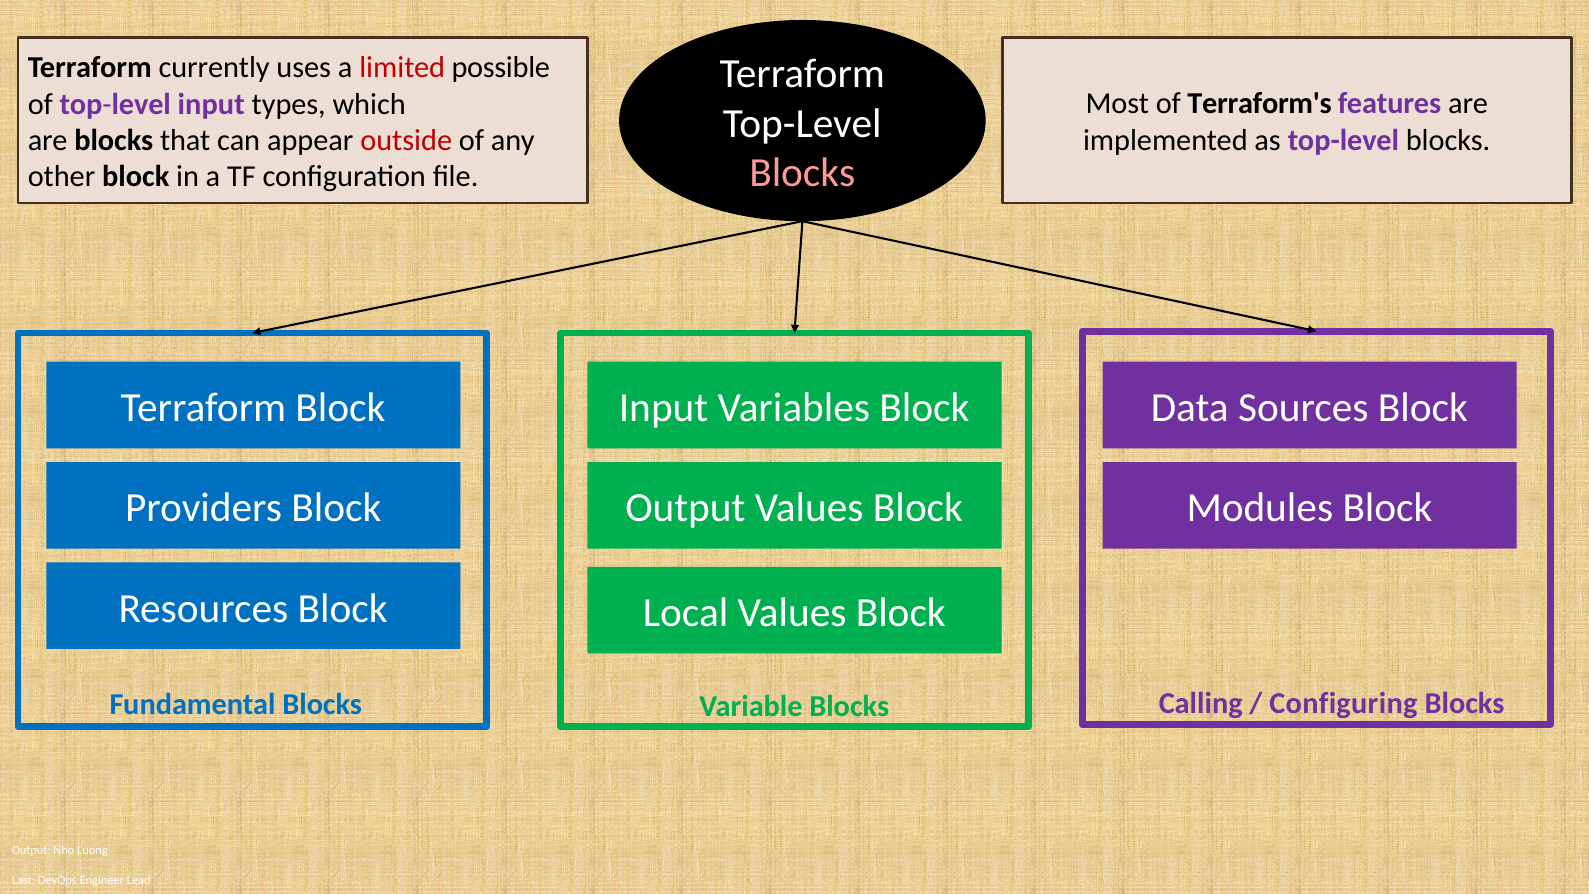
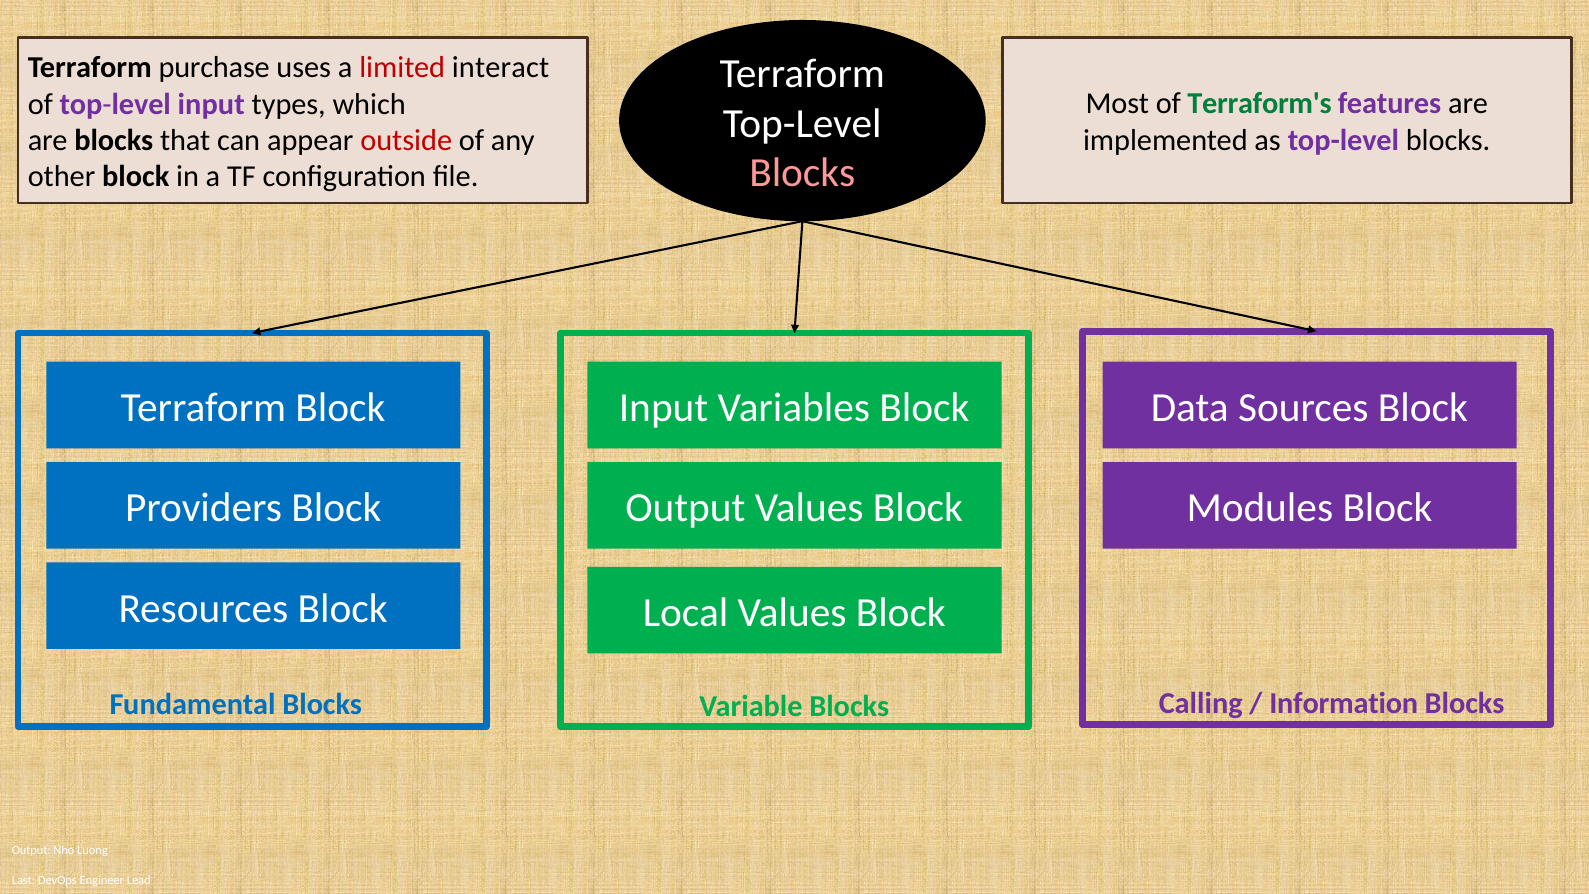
currently: currently -> purchase
possible: possible -> interact
Terraform's colour: black -> green
Configuring: Configuring -> Information
